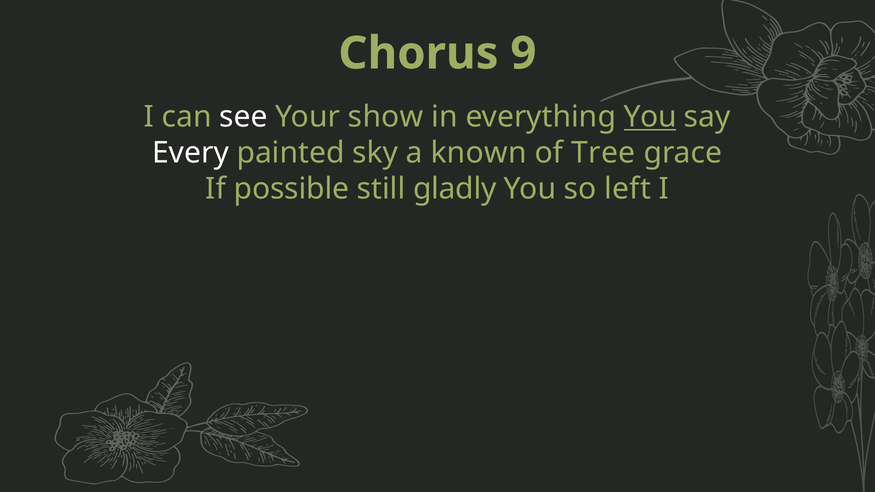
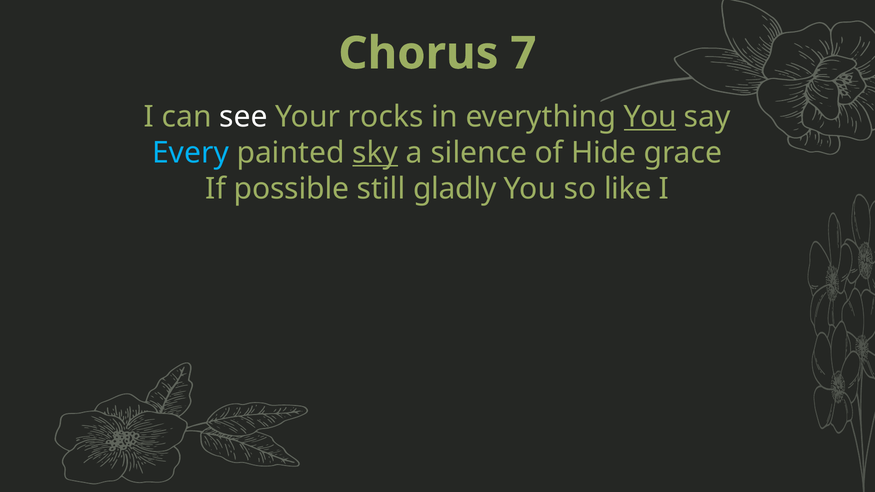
9: 9 -> 7
show: show -> rocks
Every colour: white -> light blue
sky underline: none -> present
known: known -> silence
Tree: Tree -> Hide
left: left -> like
